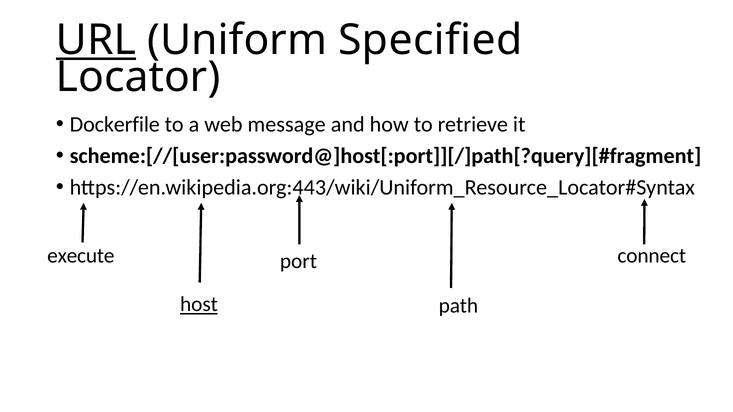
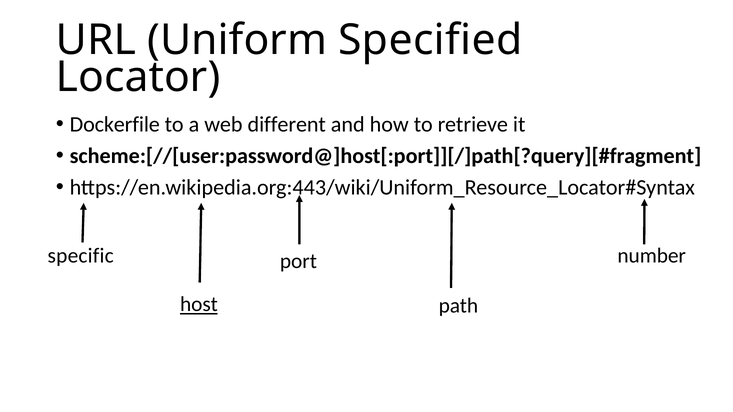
URL underline: present -> none
message: message -> different
execute: execute -> specific
connect: connect -> number
